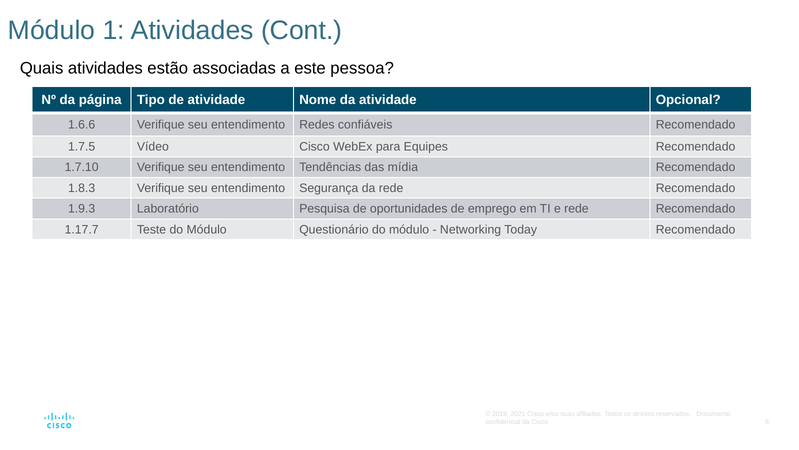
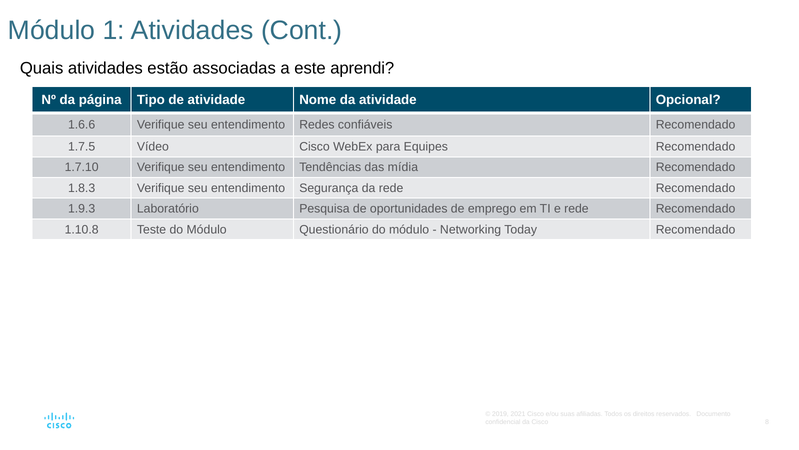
pessoa: pessoa -> aprendi
1.17.7: 1.17.7 -> 1.10.8
